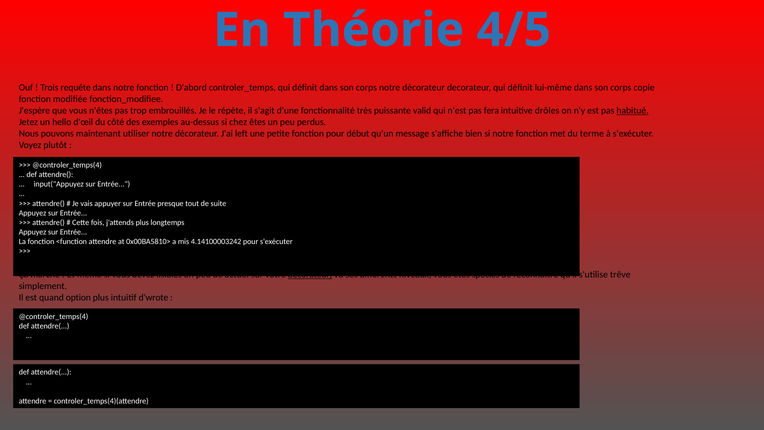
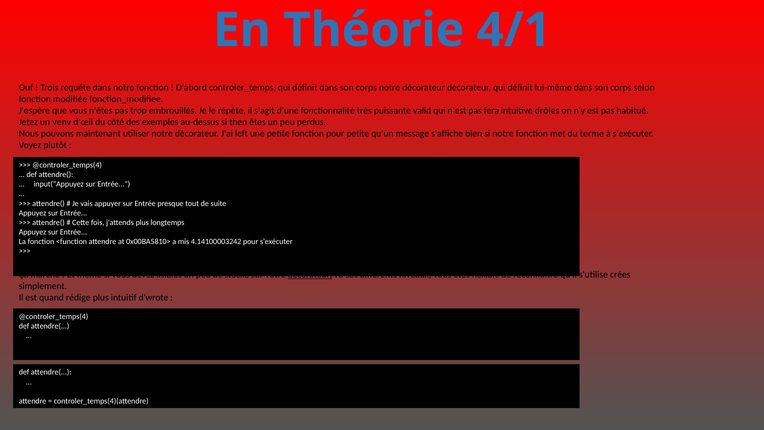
4/5: 4/5 -> 4/1
copie: copie -> selon
habitué underline: present -> none
hello: hello -> venv
chez: chez -> then
pour début: début -> petite
actuel: actuel -> stocke
species: species -> flexible
trêve: trêve -> crées
option: option -> rédige
